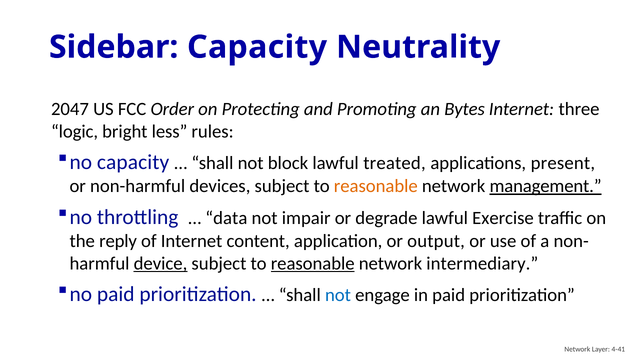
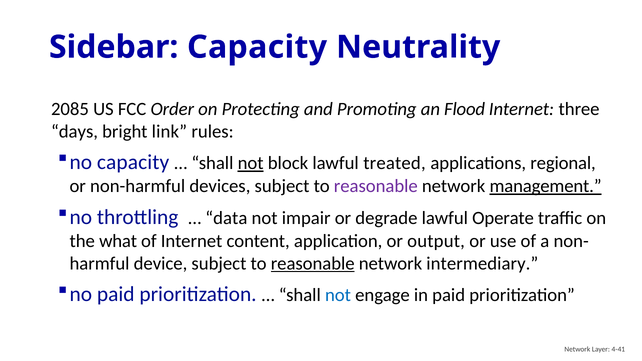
2047: 2047 -> 2085
Bytes: Bytes -> Flood
logic: logic -> days
less: less -> link
not at (251, 163) underline: none -> present
present: present -> regional
reasonable at (376, 186) colour: orange -> purple
Exercise: Exercise -> Operate
reply: reply -> what
device underline: present -> none
